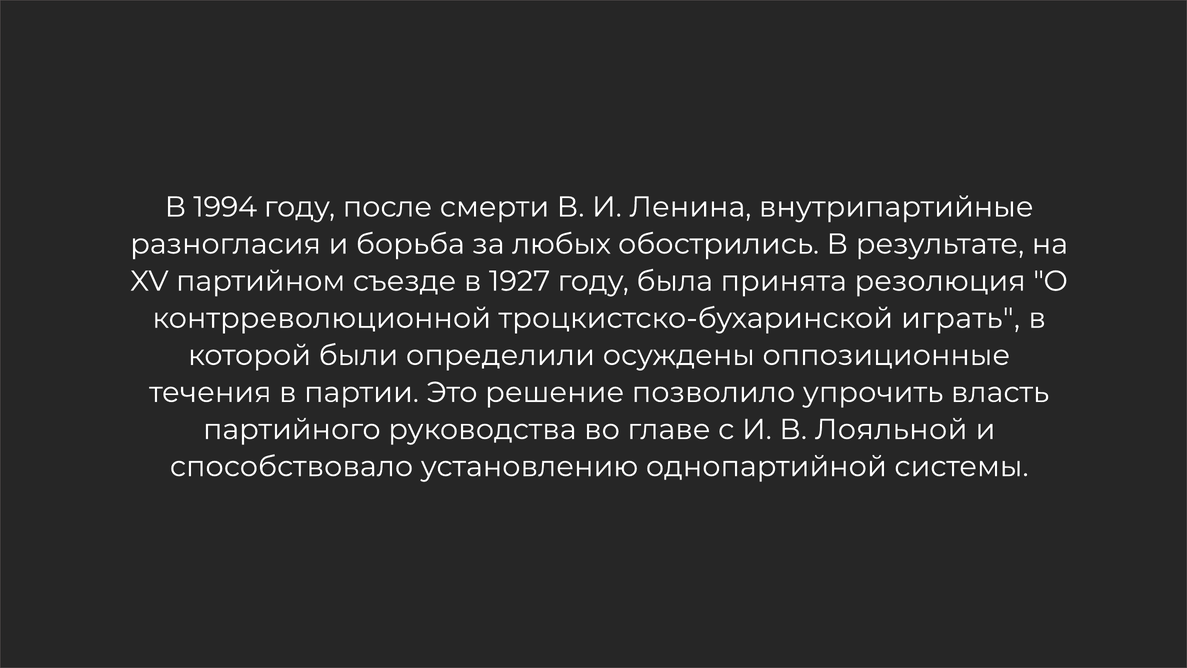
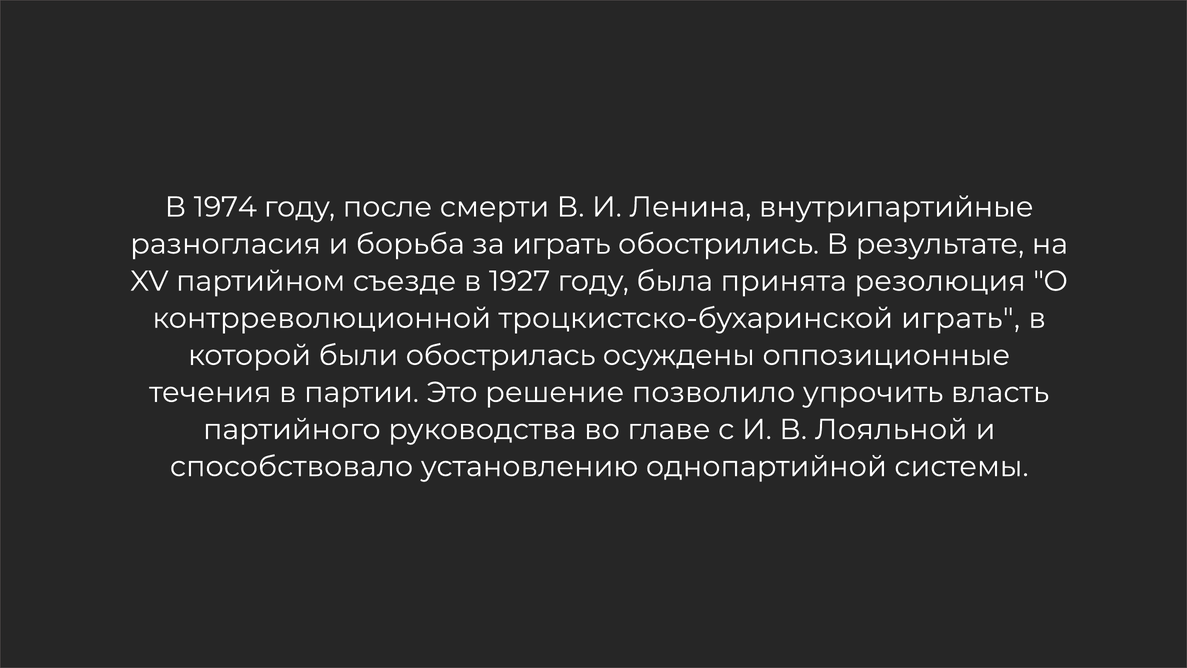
1994: 1994 -> 1974
за любых: любых -> играть
определили: определили -> обострилась
